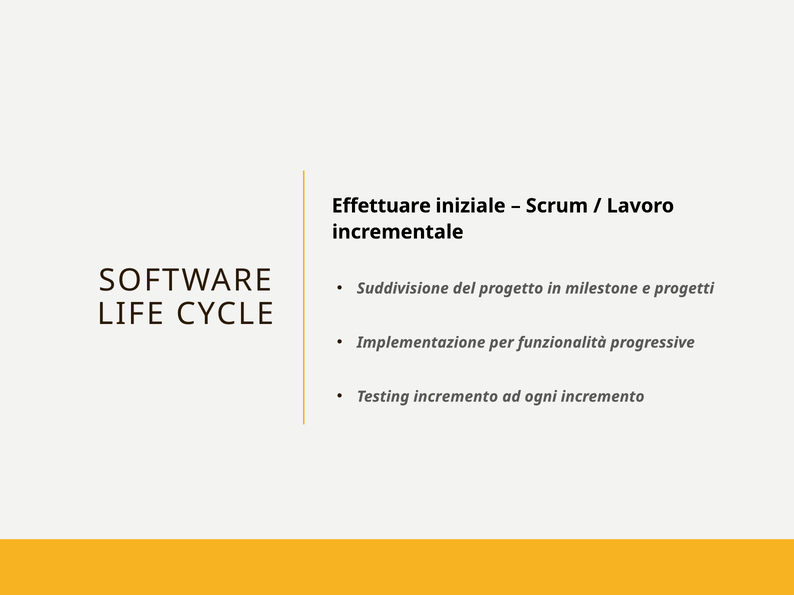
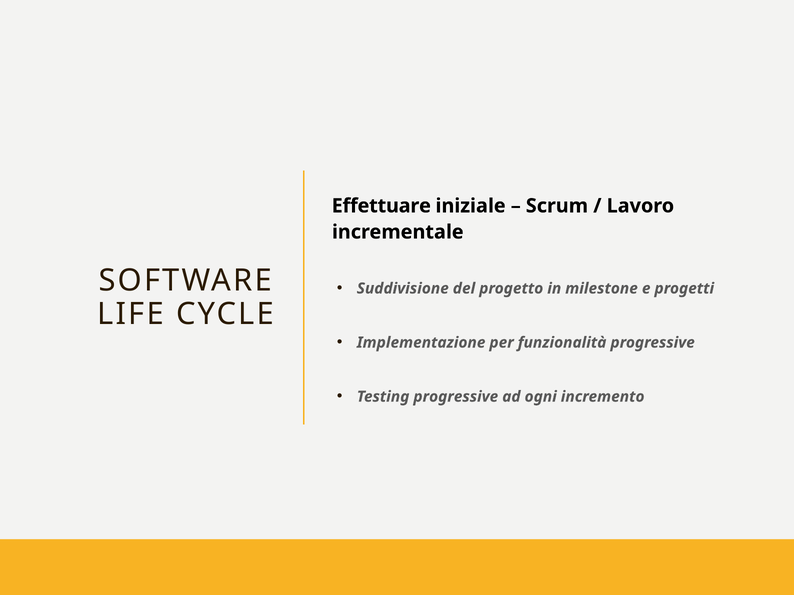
Testing incremento: incremento -> progressive
